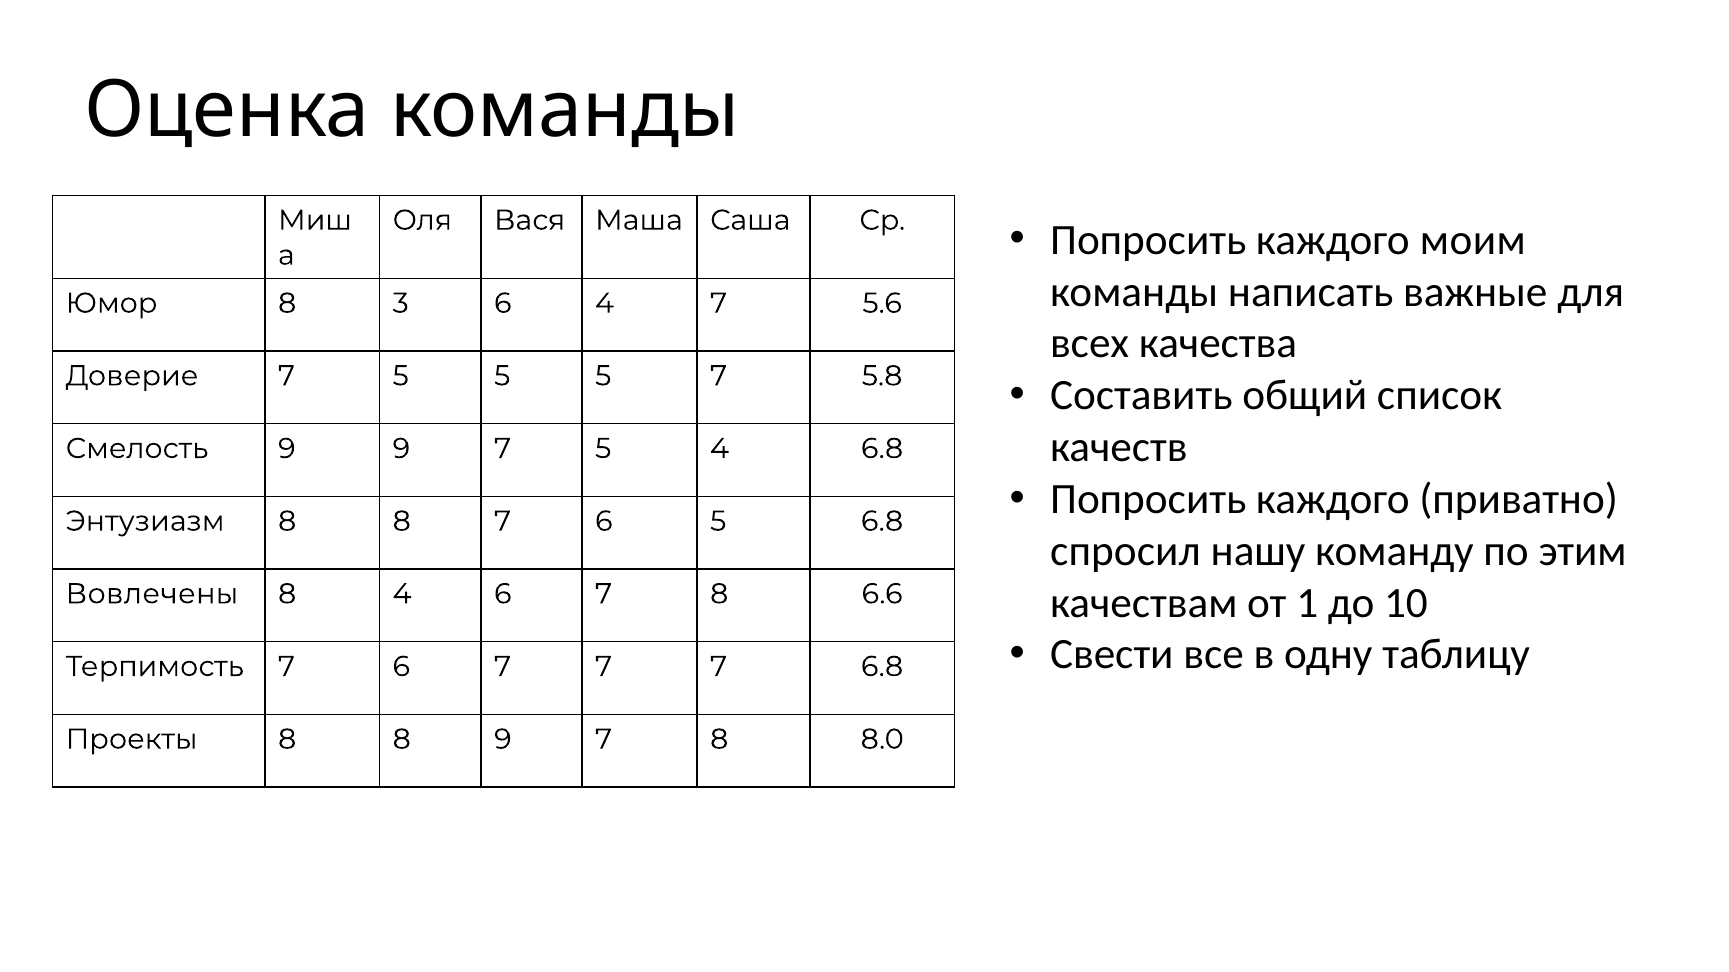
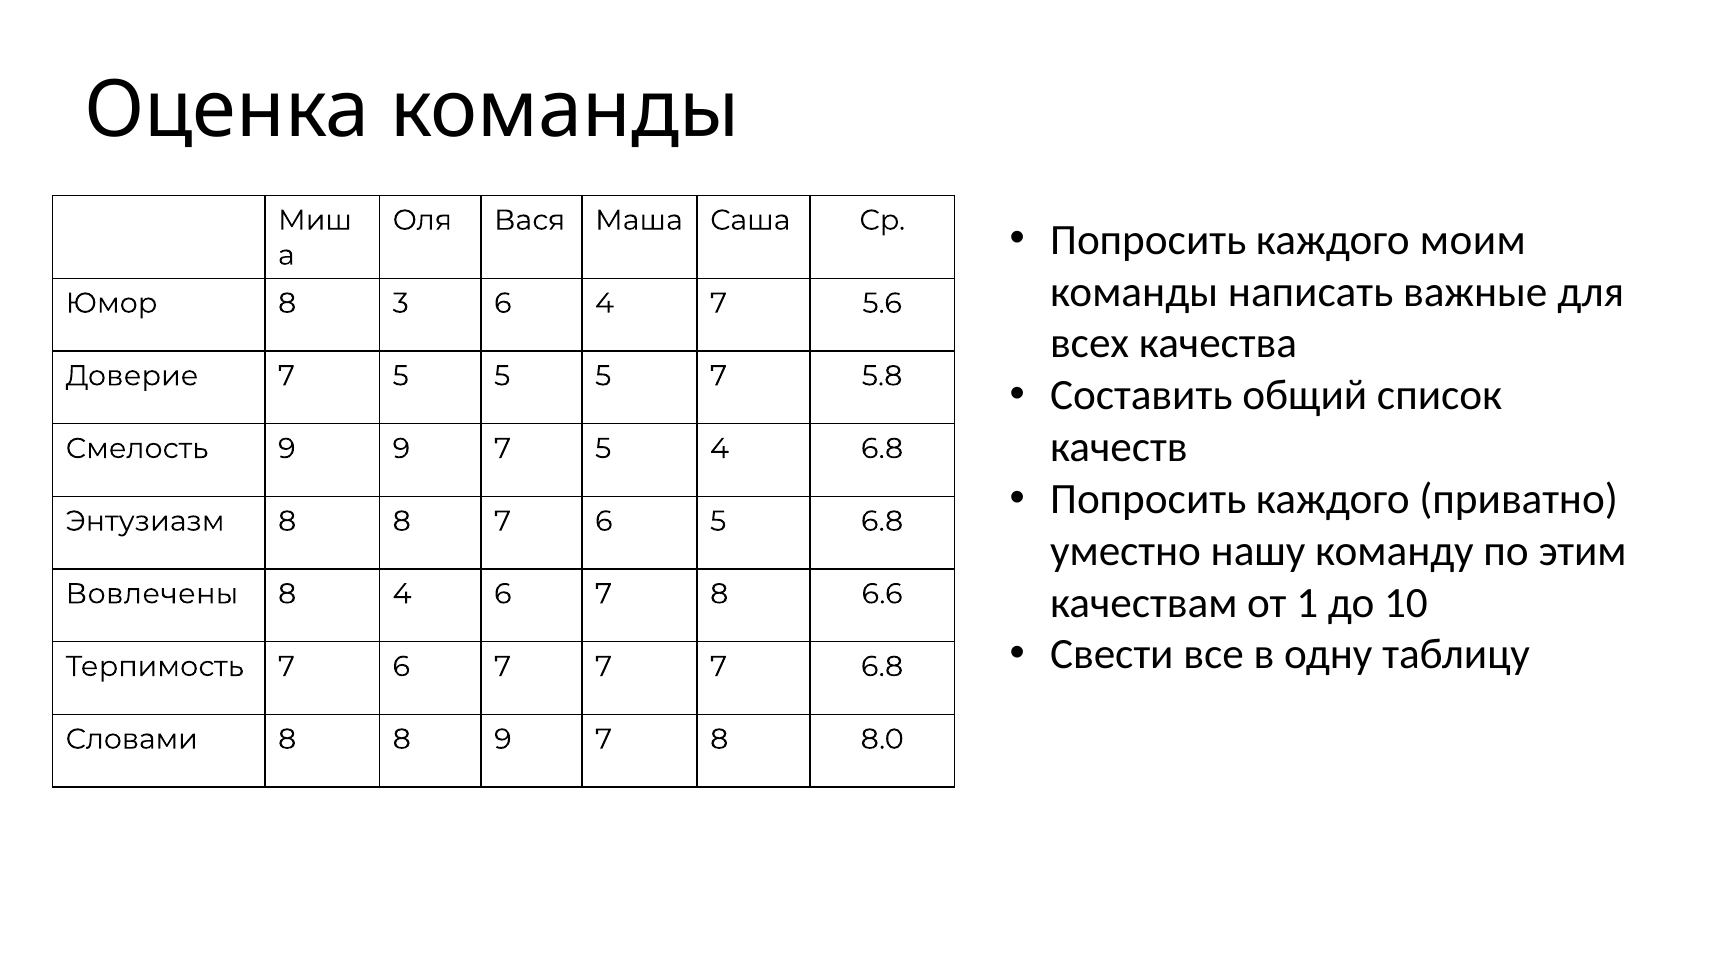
спросил: спросил -> уместно
Проекты: Проекты -> Словами
